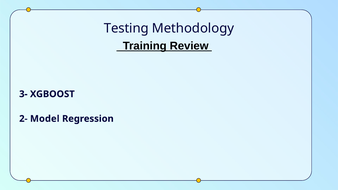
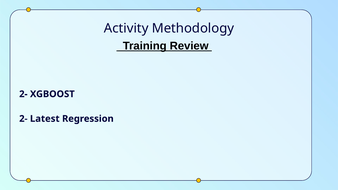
Testing: Testing -> Activity
3- at (23, 94): 3- -> 2-
Model: Model -> Latest
